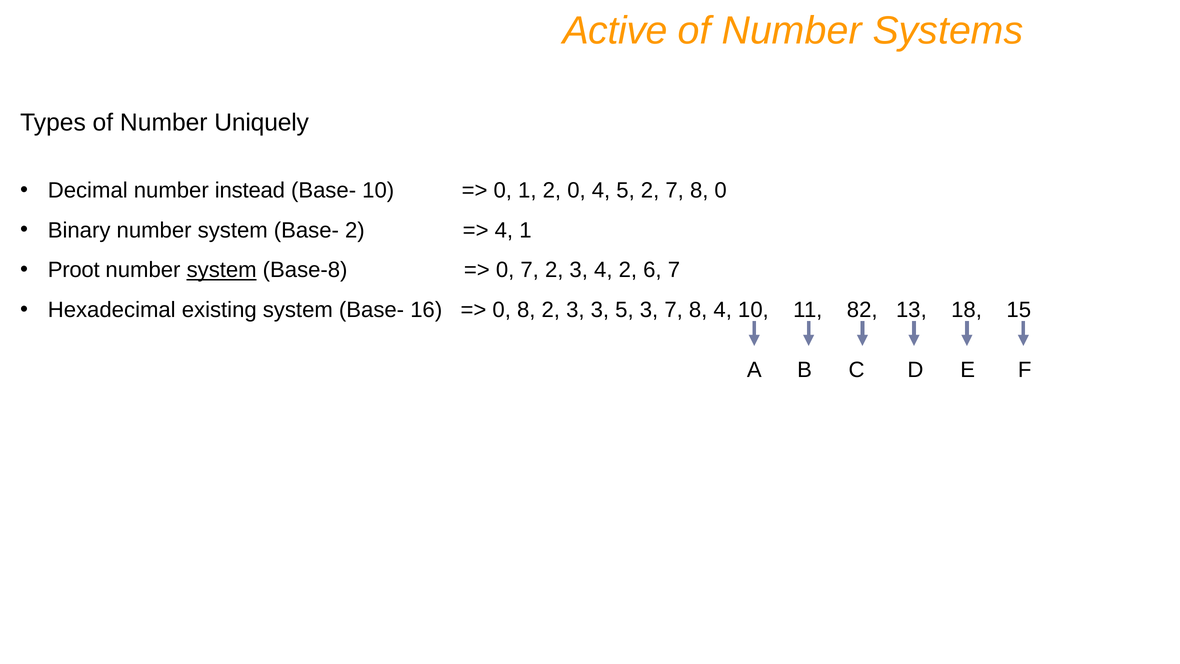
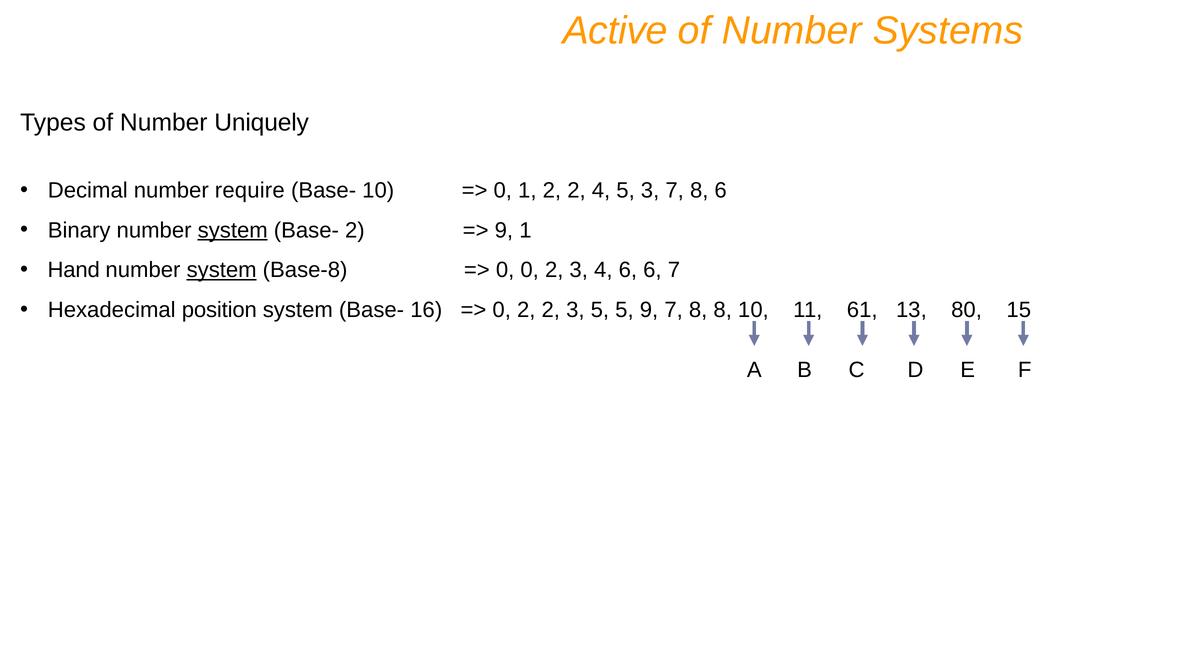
instead: instead -> require
1 2 0: 0 -> 2
5 2: 2 -> 3
8 0: 0 -> 6
system at (233, 230) underline: none -> present
4 at (504, 230): 4 -> 9
Proot: Proot -> Hand
0 7: 7 -> 0
4 2: 2 -> 6
existing: existing -> position
8 at (526, 310): 8 -> 2
3 3: 3 -> 5
5 3: 3 -> 9
8 4: 4 -> 8
82: 82 -> 61
18: 18 -> 80
